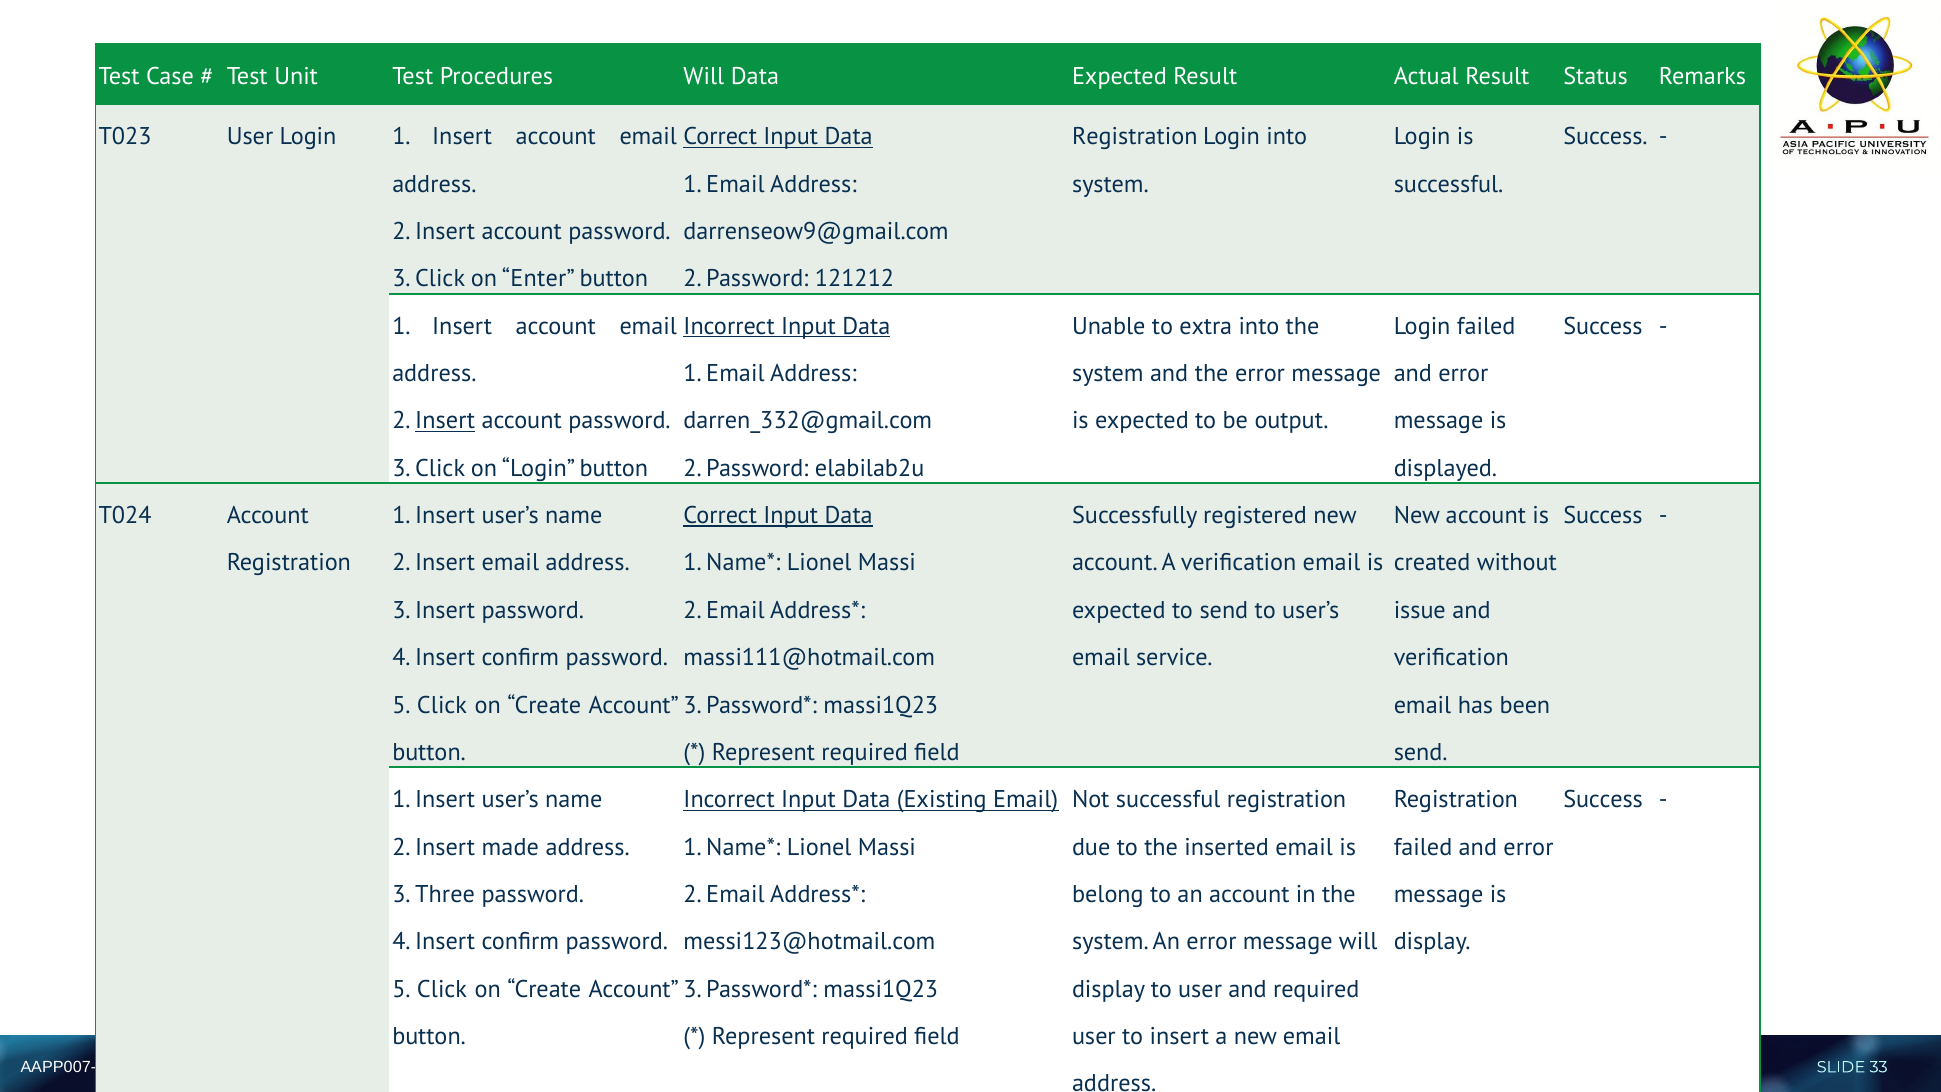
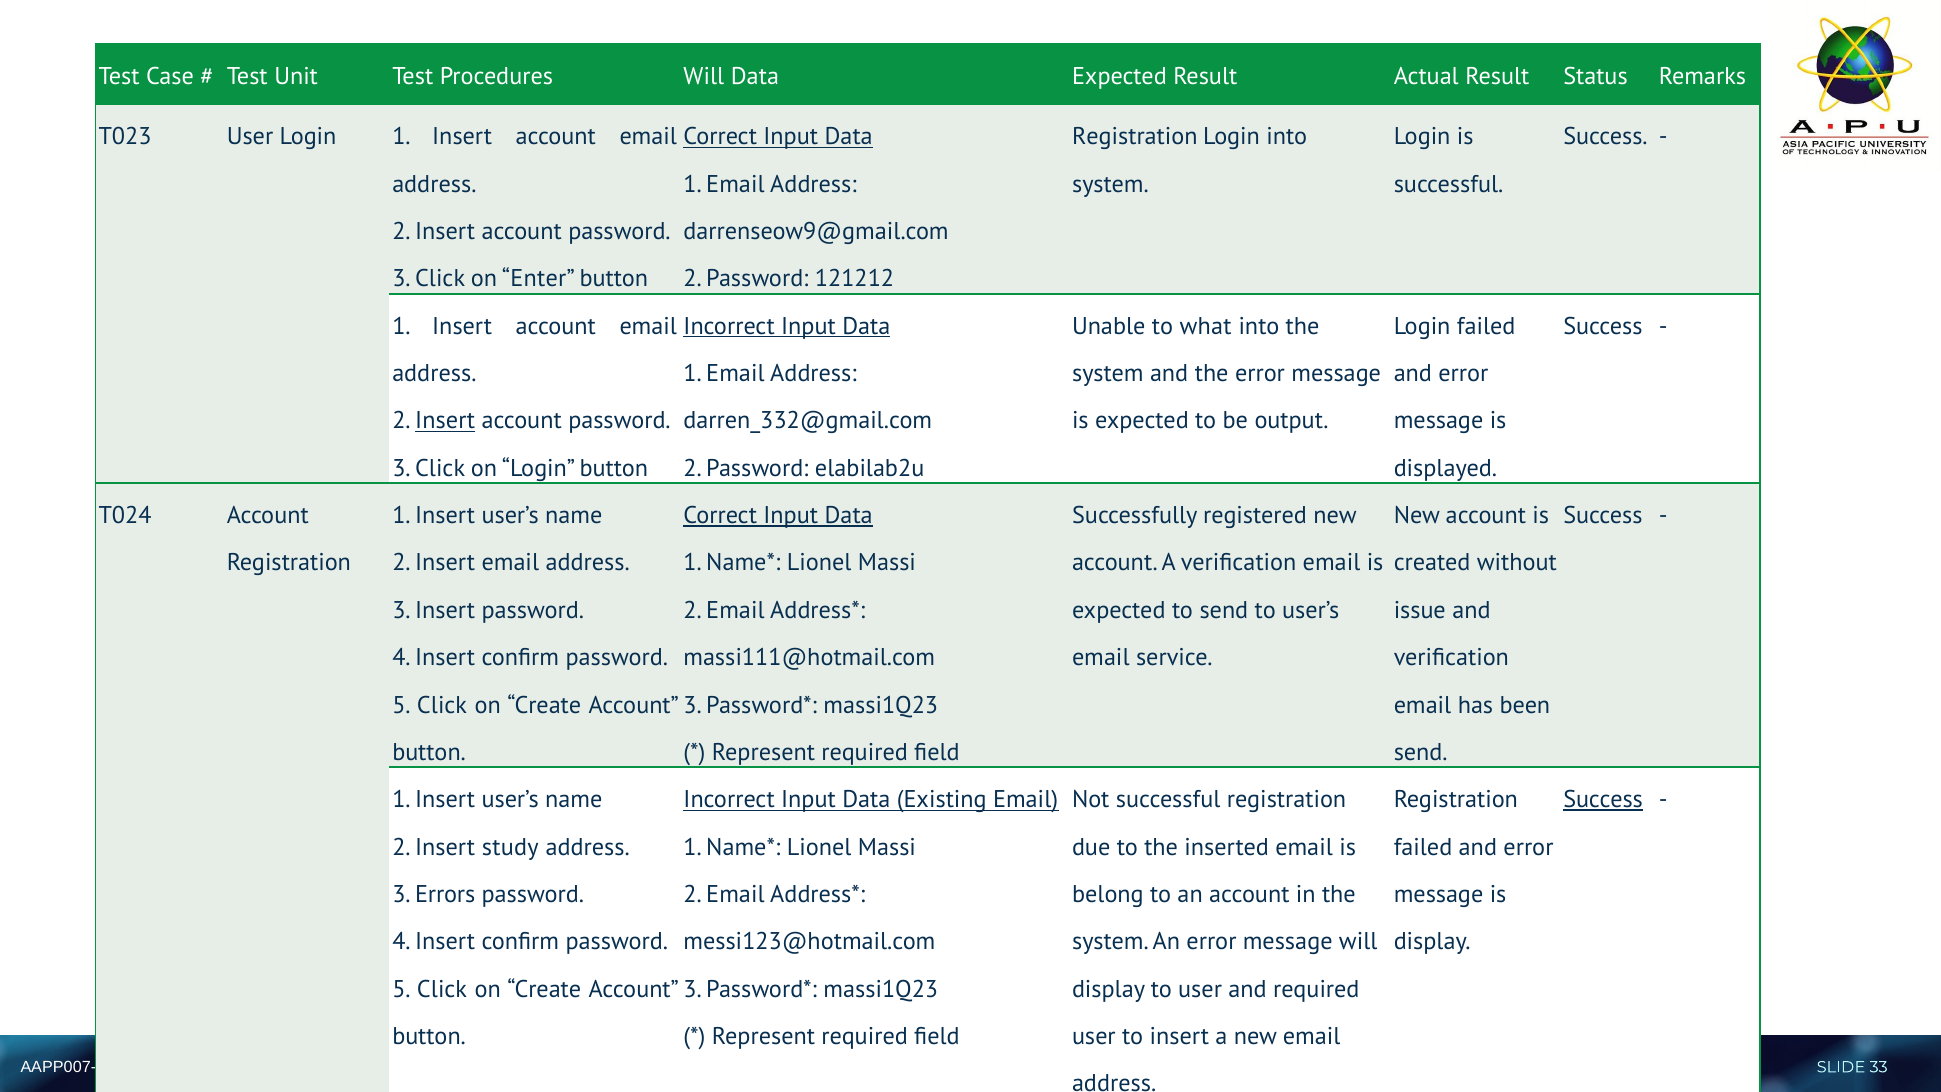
extra: extra -> what
Success at (1603, 800) underline: none -> present
made: made -> study
Three: Three -> Errors
